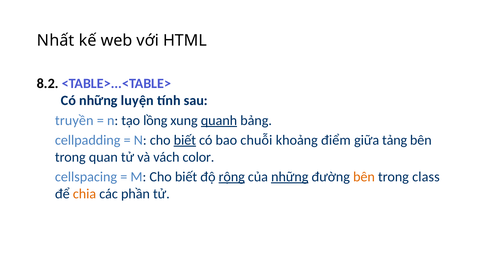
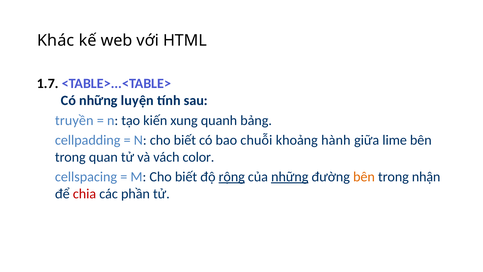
Nhất: Nhất -> Khác
8.2: 8.2 -> 1.7
lồng: lồng -> kiến
quanh underline: present -> none
biết at (185, 140) underline: present -> none
điểm: điểm -> hành
tảng: tảng -> lime
class: class -> nhận
chia colour: orange -> red
